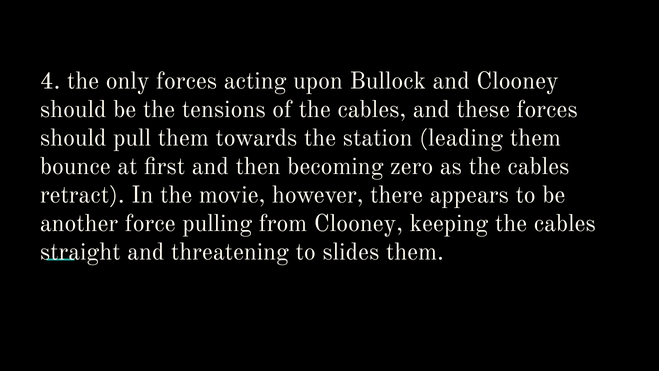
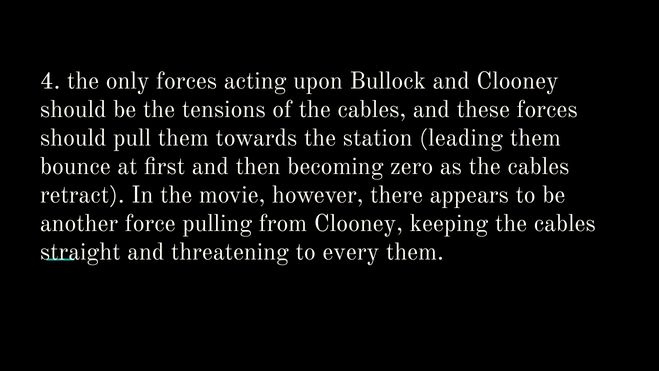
slides: slides -> every
